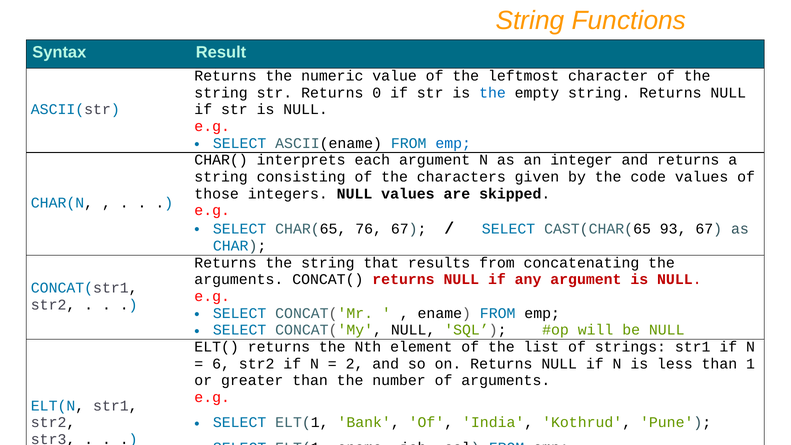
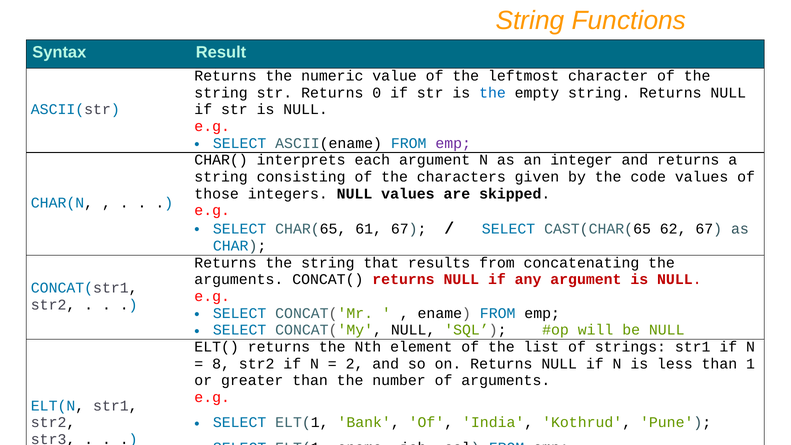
emp at (453, 143) colour: blue -> purple
76: 76 -> 61
93: 93 -> 62
6: 6 -> 8
